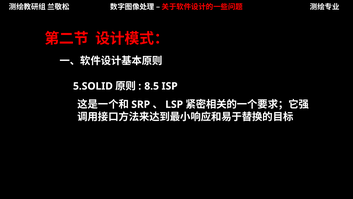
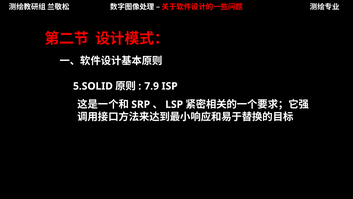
8.5: 8.5 -> 7.9
